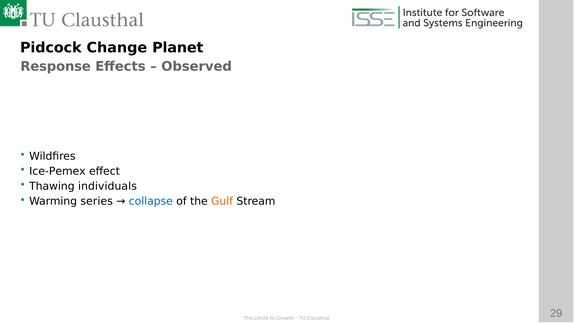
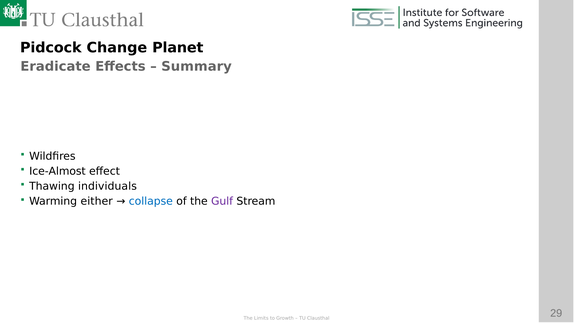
Response: Response -> Eradicate
Observed: Observed -> Summary
Ice-Pemex: Ice-Pemex -> Ice-Almost
series: series -> either
Gulf colour: orange -> purple
